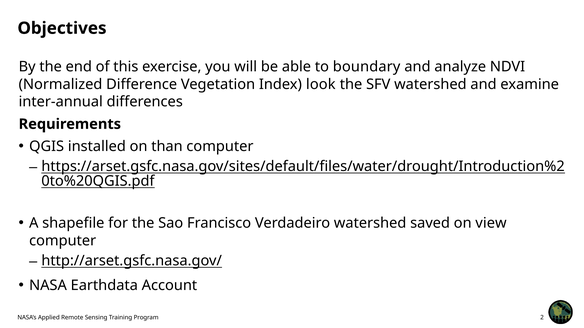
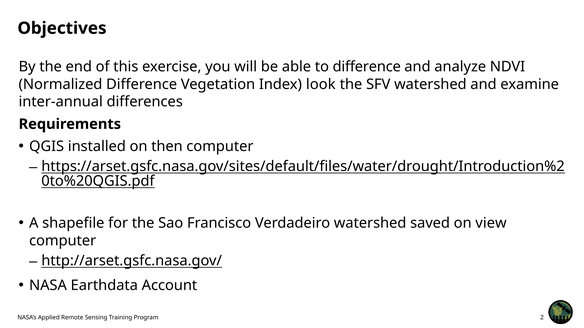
to boundary: boundary -> difference
than: than -> then
